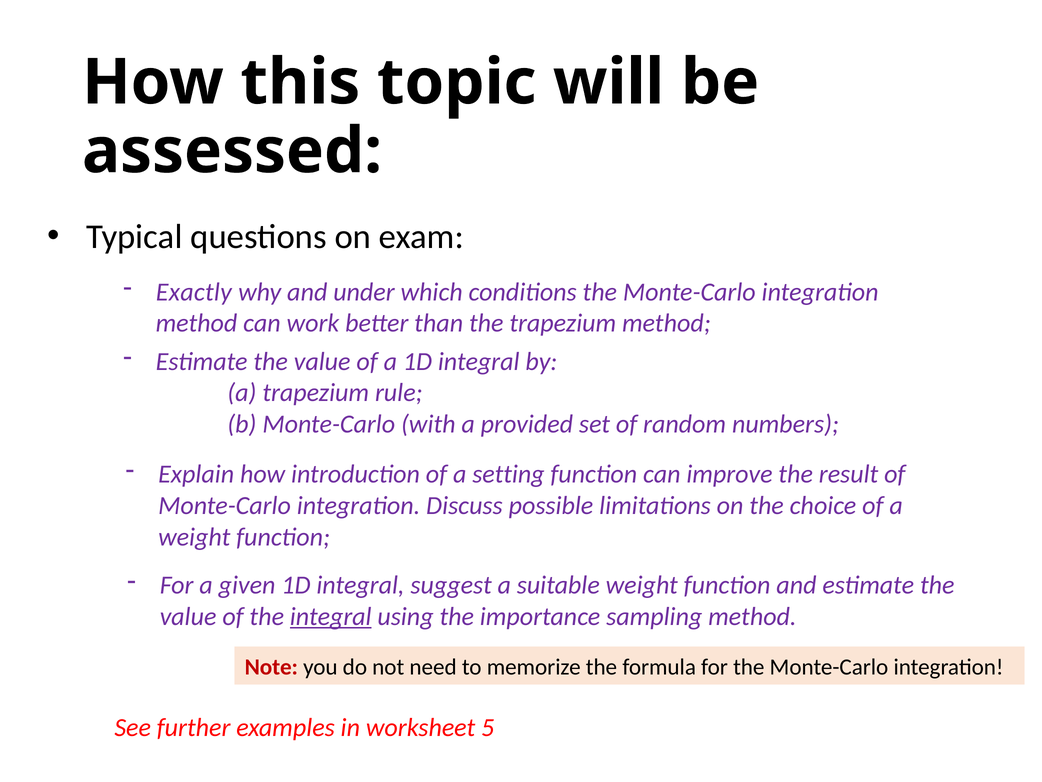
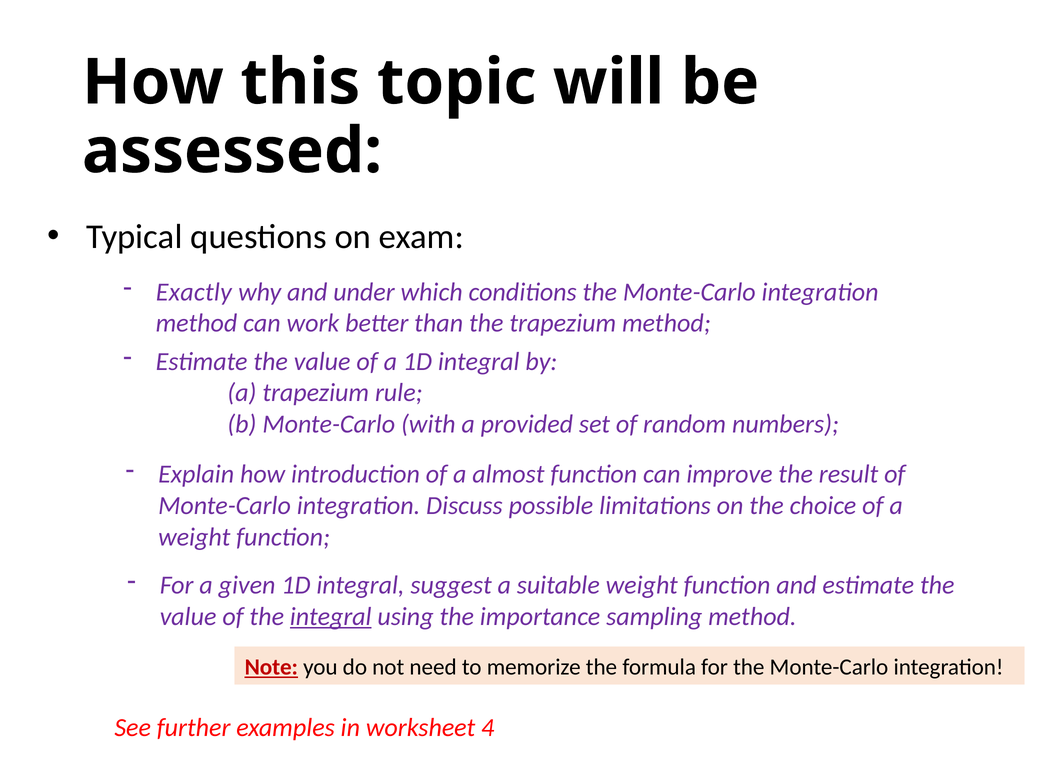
setting: setting -> almost
Note underline: none -> present
5: 5 -> 4
